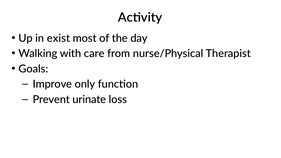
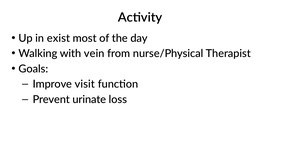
care: care -> vein
only: only -> visit
